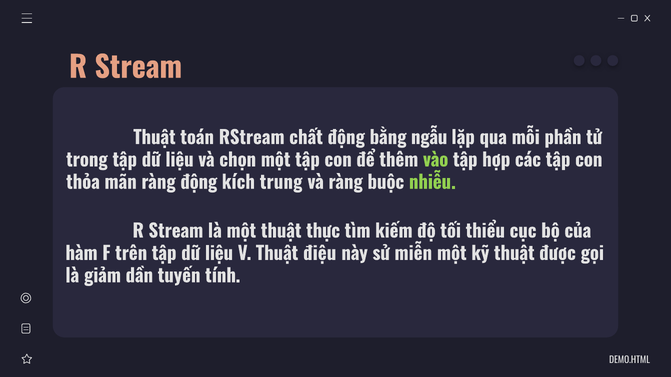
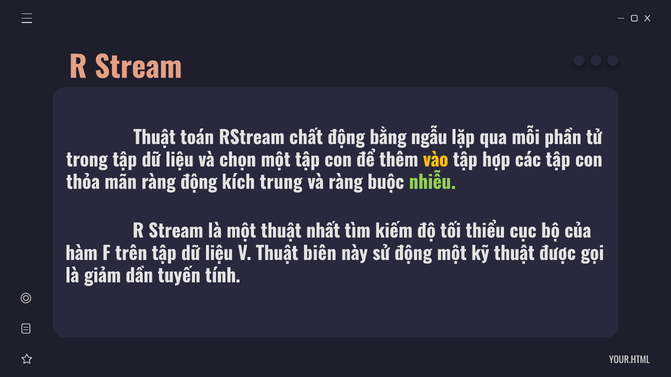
vào colour: light green -> yellow
thực: thực -> nhất
điệu: điệu -> biên
sử miễn: miễn -> động
DEMO.HTML: DEMO.HTML -> YOUR.HTML
